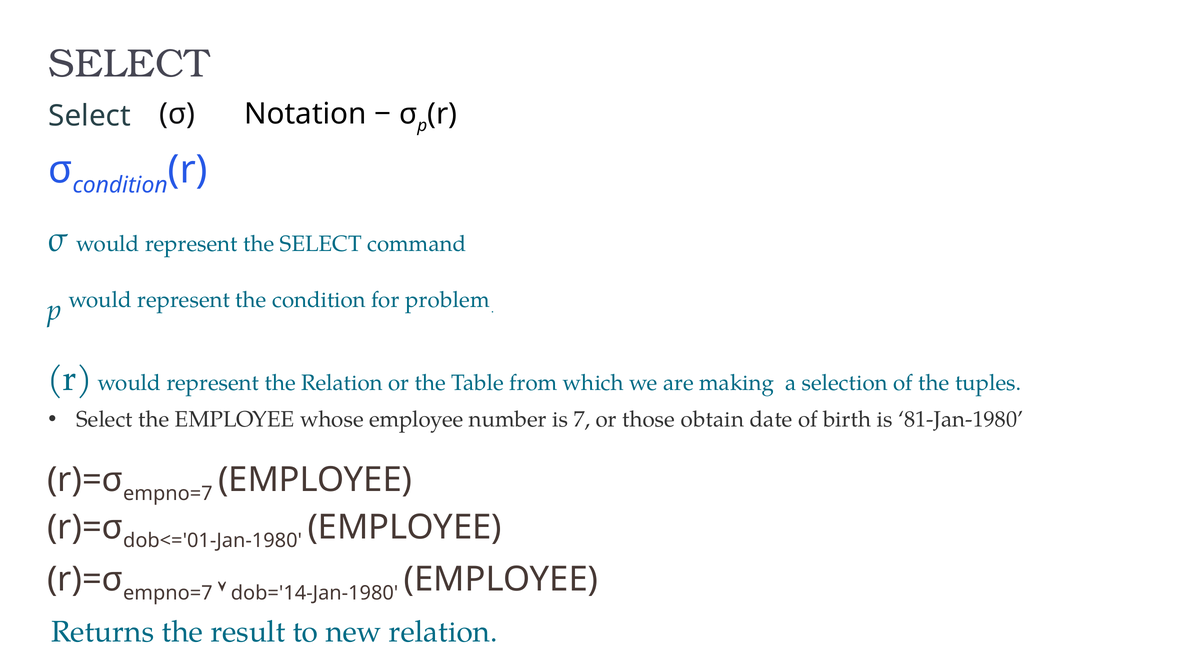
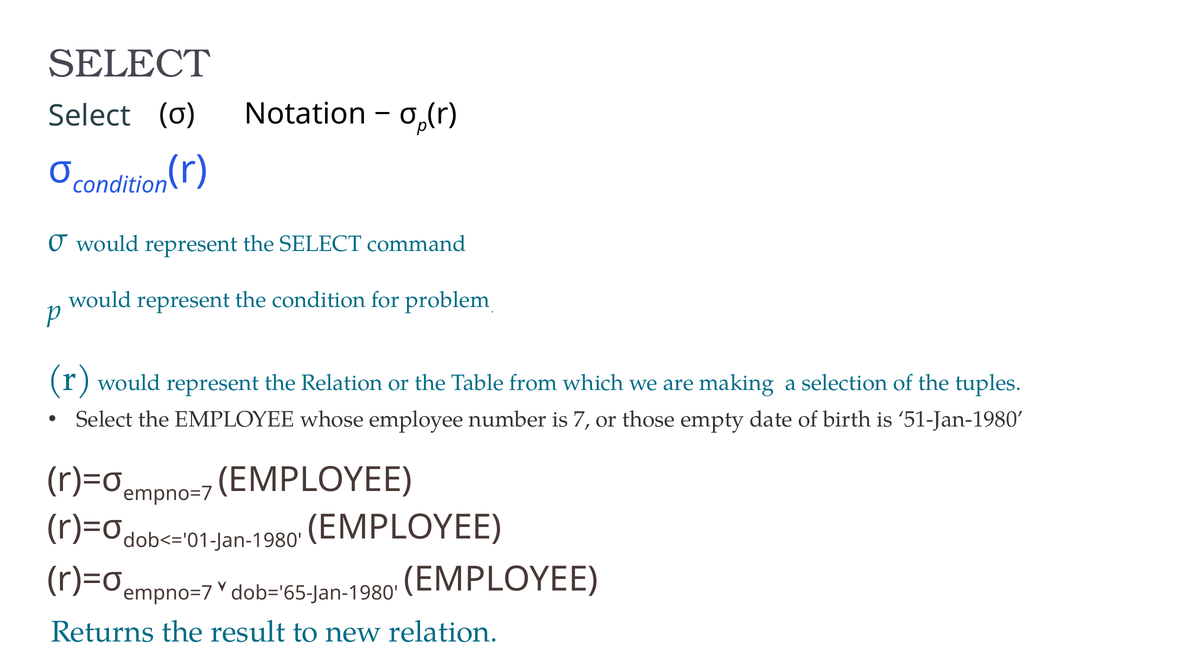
obtain: obtain -> empty
81-Jan-1980: 81-Jan-1980 -> 51-Jan-1980
dob='14-Jan-1980: dob='14-Jan-1980 -> dob='65-Jan-1980
